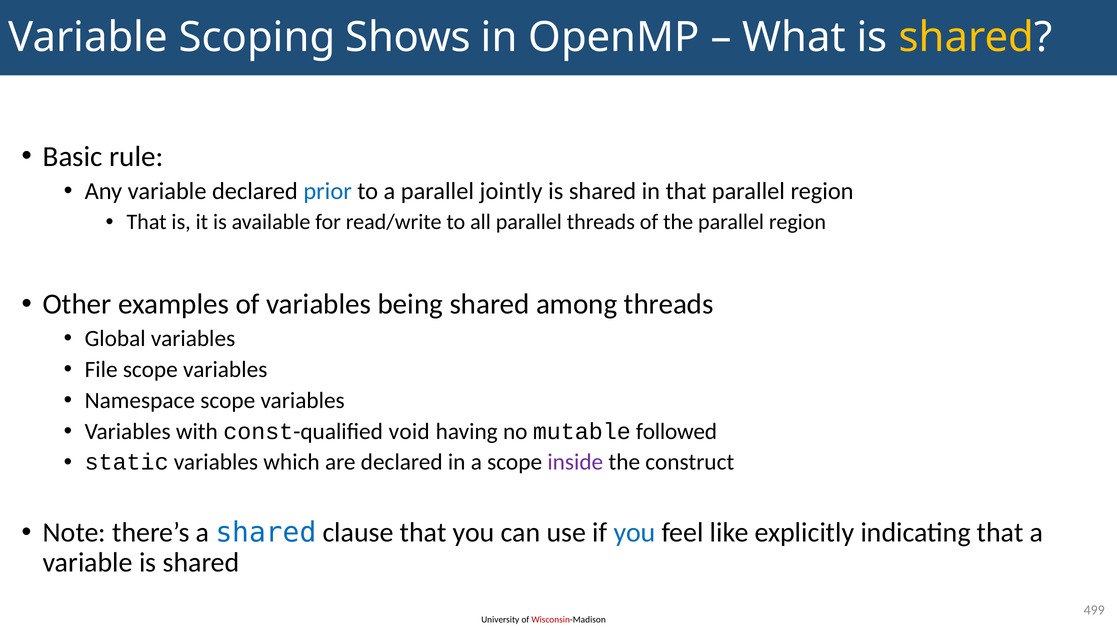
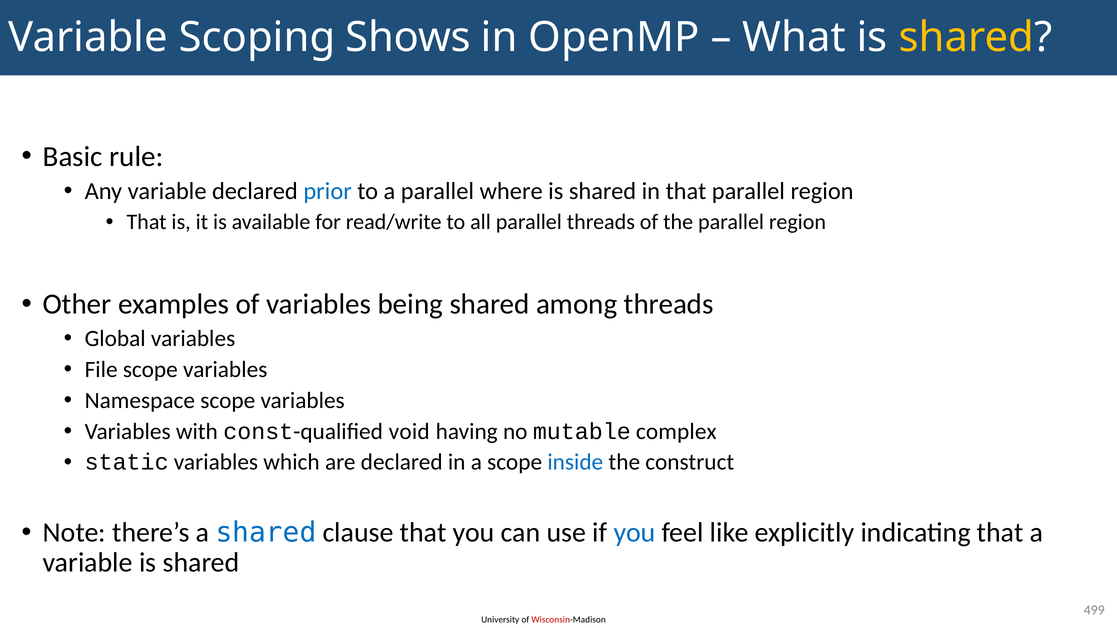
jointly: jointly -> where
followed: followed -> complex
inside colour: purple -> blue
